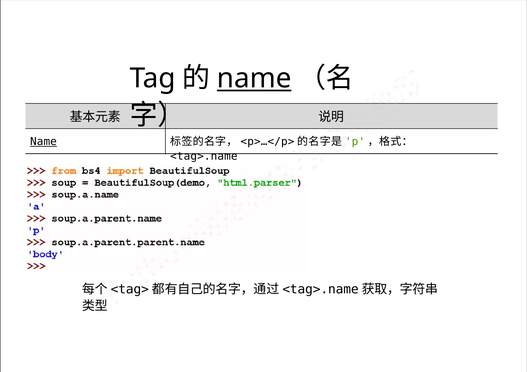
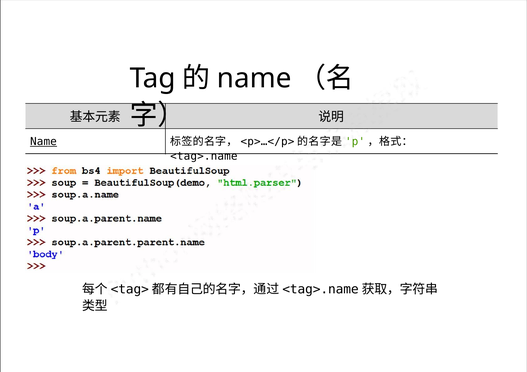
name at (254, 79) underline: present -> none
